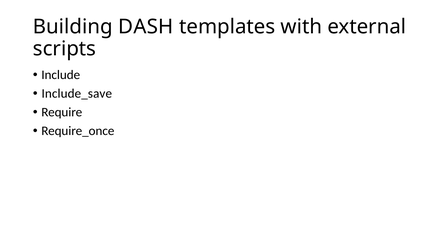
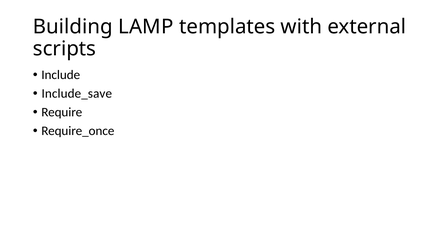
DASH: DASH -> LAMP
